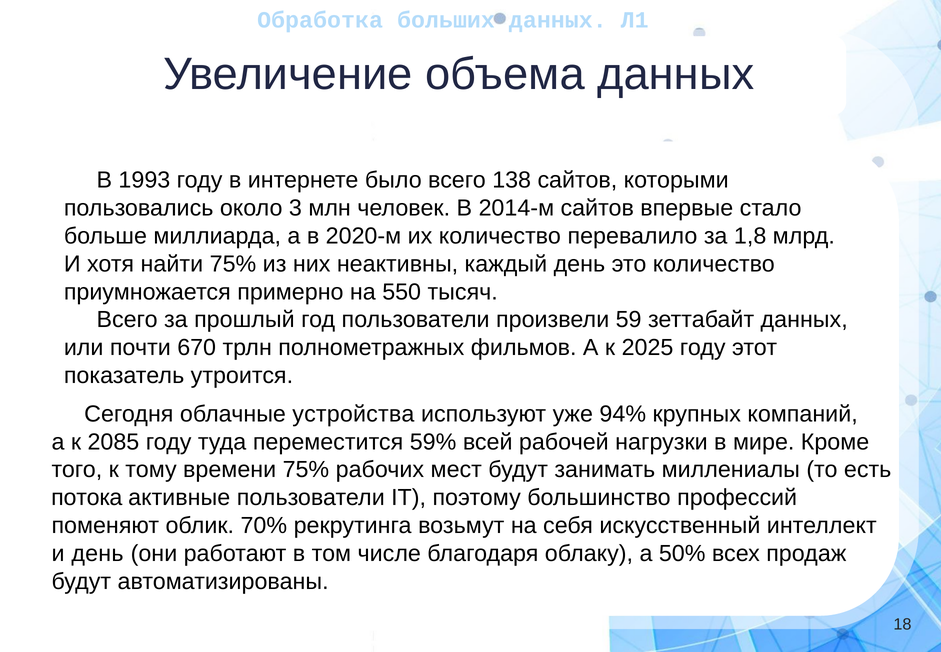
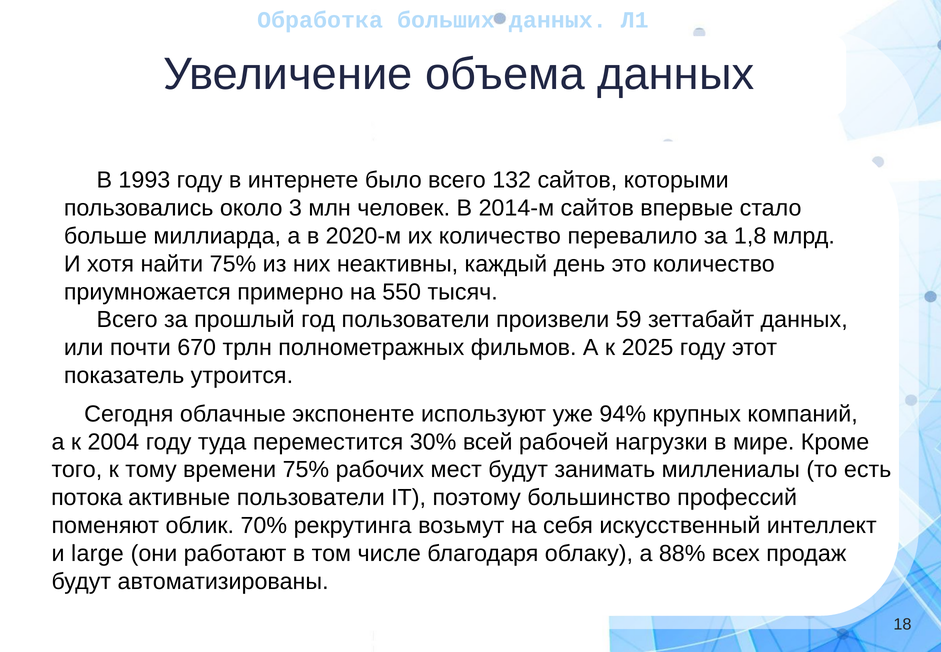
138: 138 -> 132
устройства: устройства -> экспоненте
2085: 2085 -> 2004
59%: 59% -> 30%
и день: день -> large
50%: 50% -> 88%
